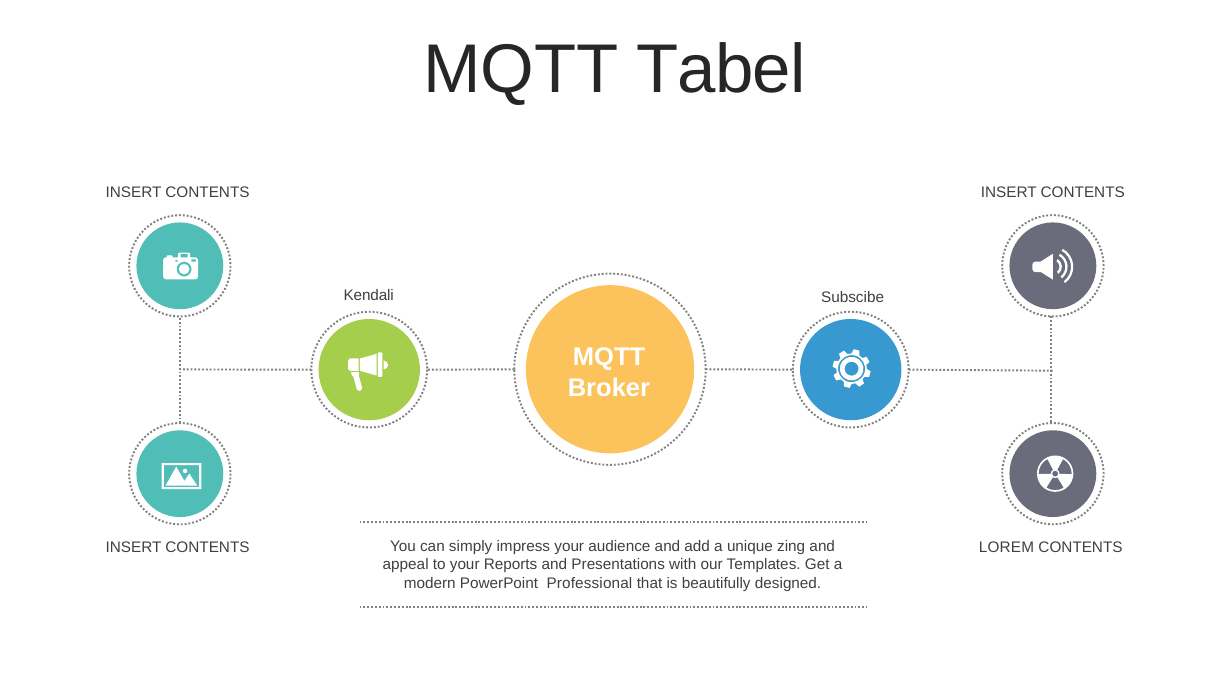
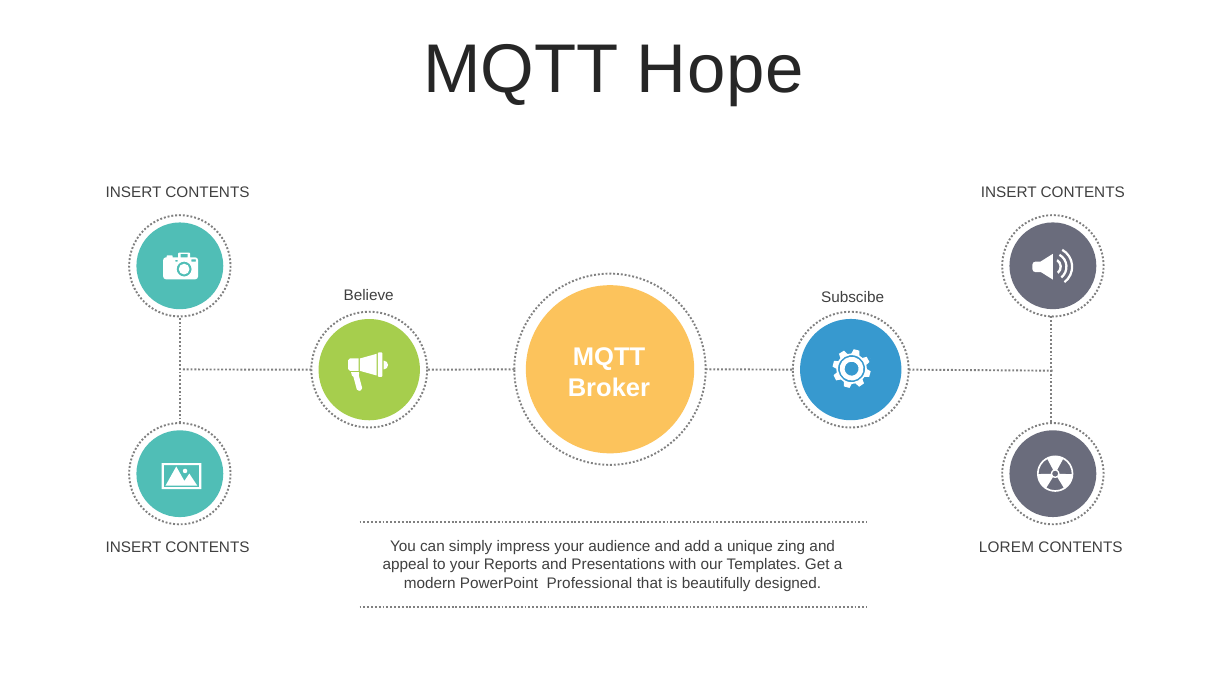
Tabel: Tabel -> Hope
Kendali: Kendali -> Believe
